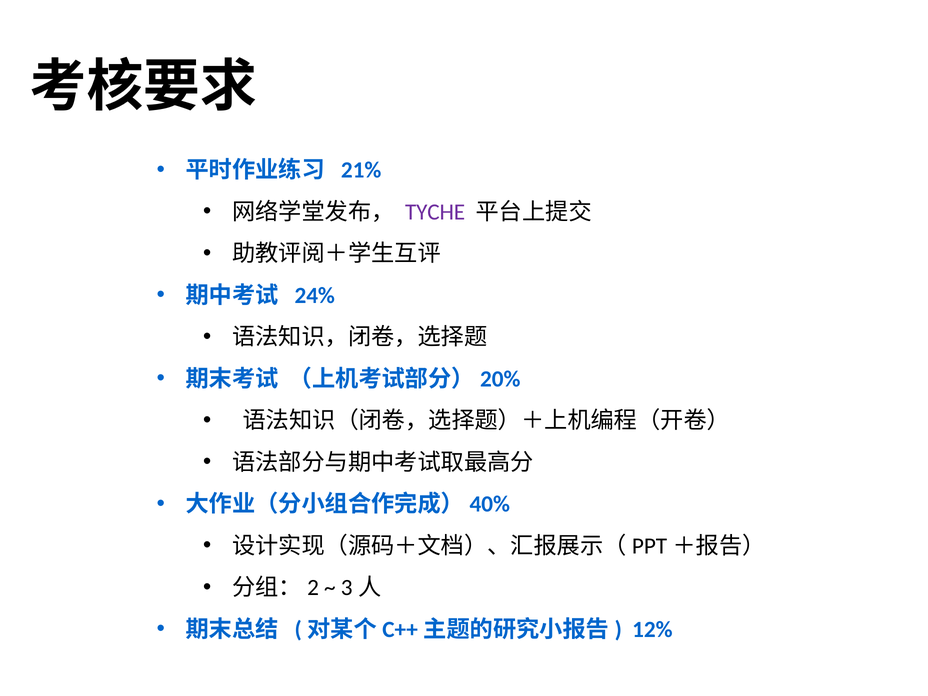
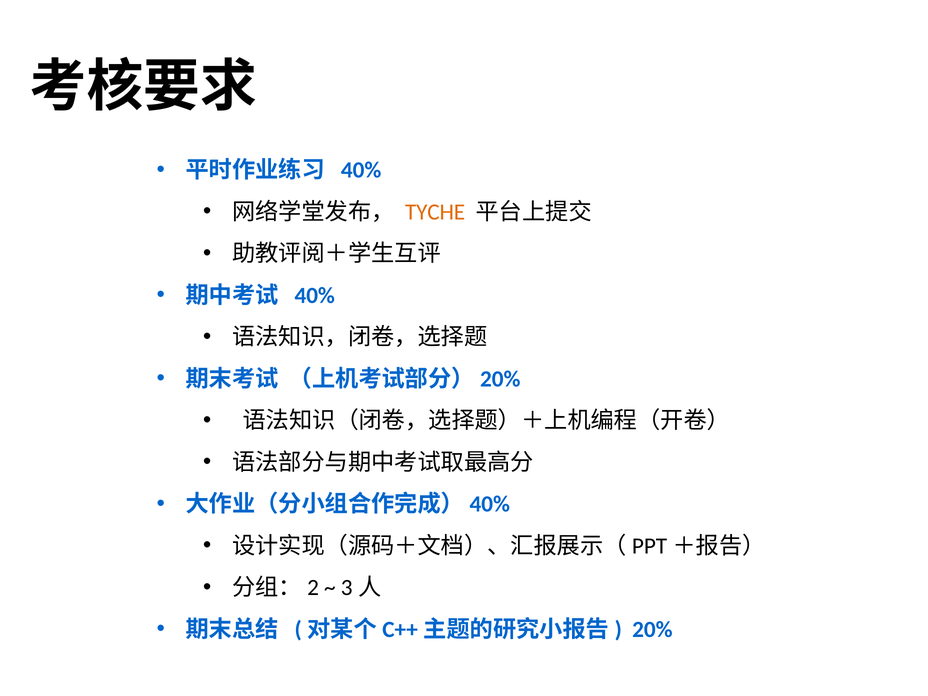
21% at (361, 170): 21% -> 40%
TYCHE colour: purple -> orange
24% at (315, 295): 24% -> 40%
12%: 12% -> 20%
